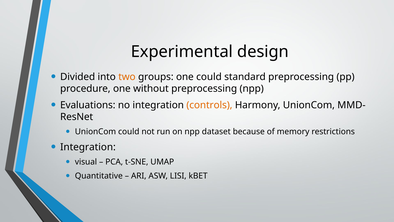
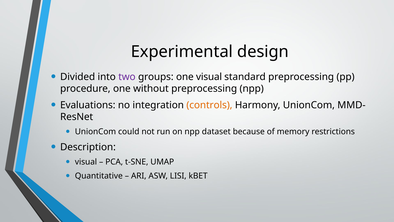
two colour: orange -> purple
one could: could -> visual
Integration at (88, 147): Integration -> Description
